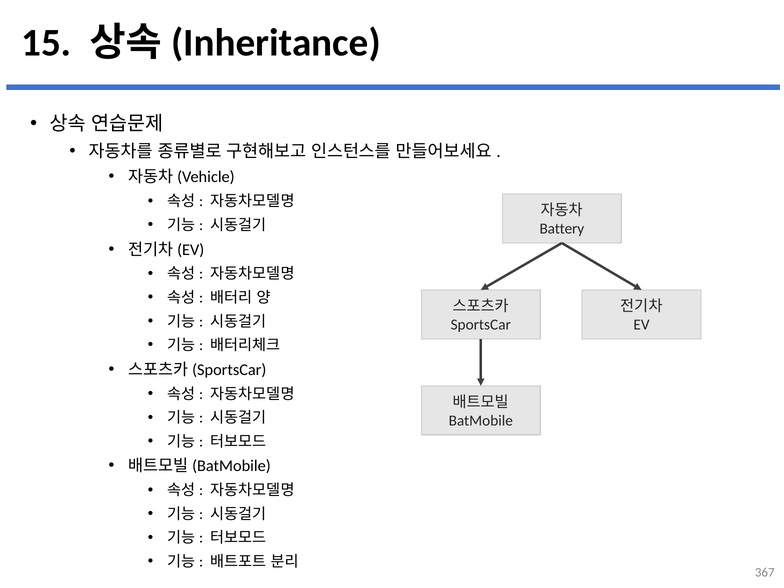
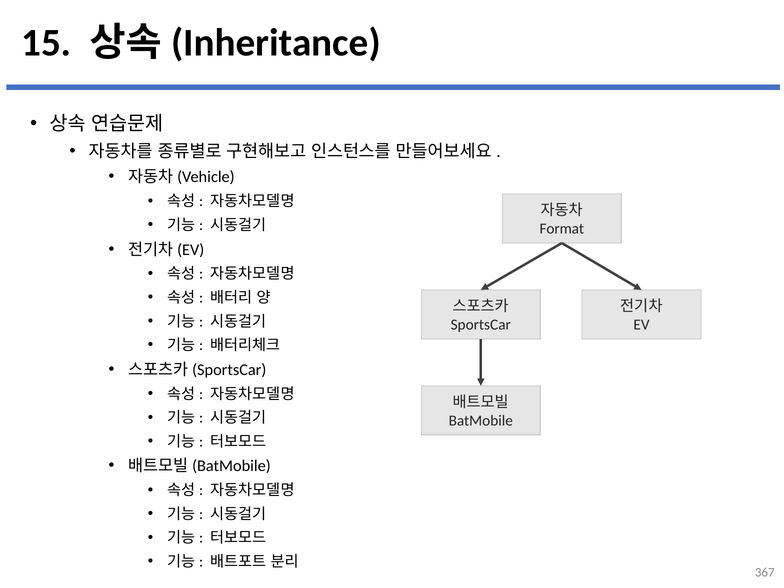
Battery: Battery -> Format
